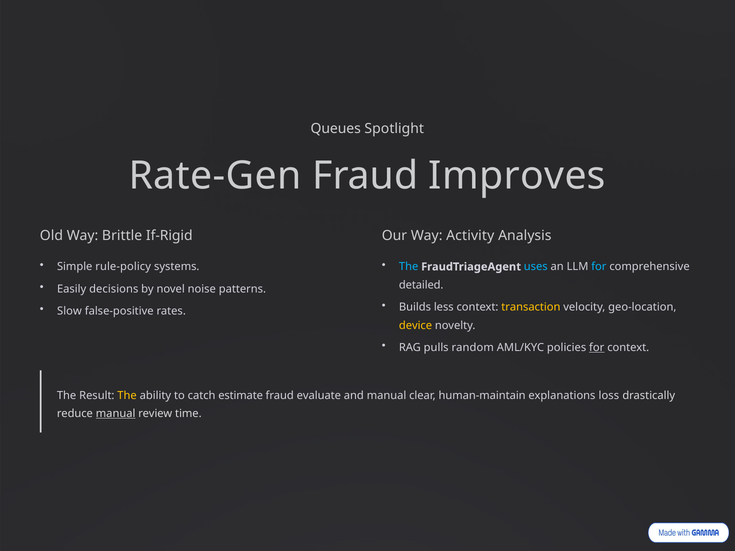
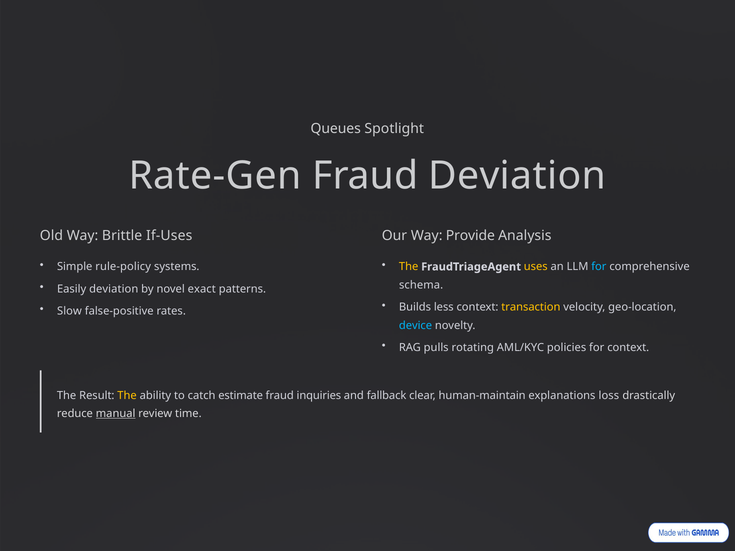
Fraud Improves: Improves -> Deviation
If-Rigid: If-Rigid -> If-Uses
Activity: Activity -> Provide
The at (409, 267) colour: light blue -> yellow
uses colour: light blue -> yellow
detailed: detailed -> schema
Easily decisions: decisions -> deviation
noise: noise -> exact
device colour: yellow -> light blue
random: random -> rotating
for at (597, 348) underline: present -> none
evaluate: evaluate -> inquiries
and manual: manual -> fallback
